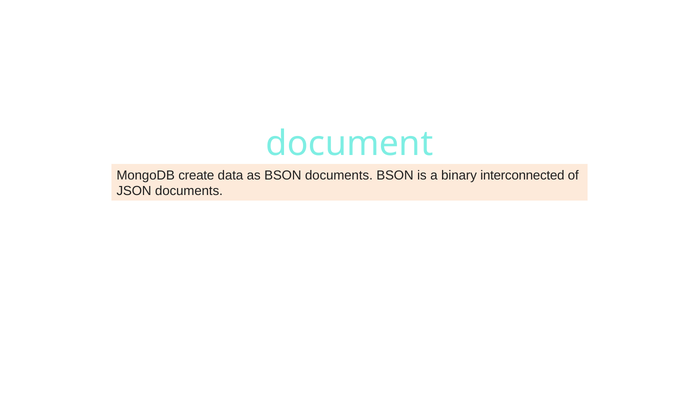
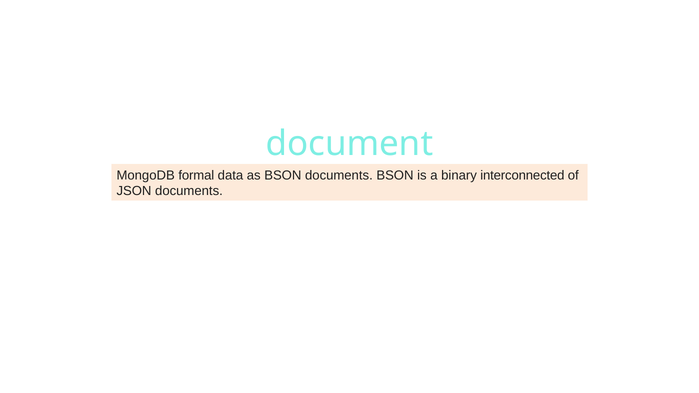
create: create -> formal
